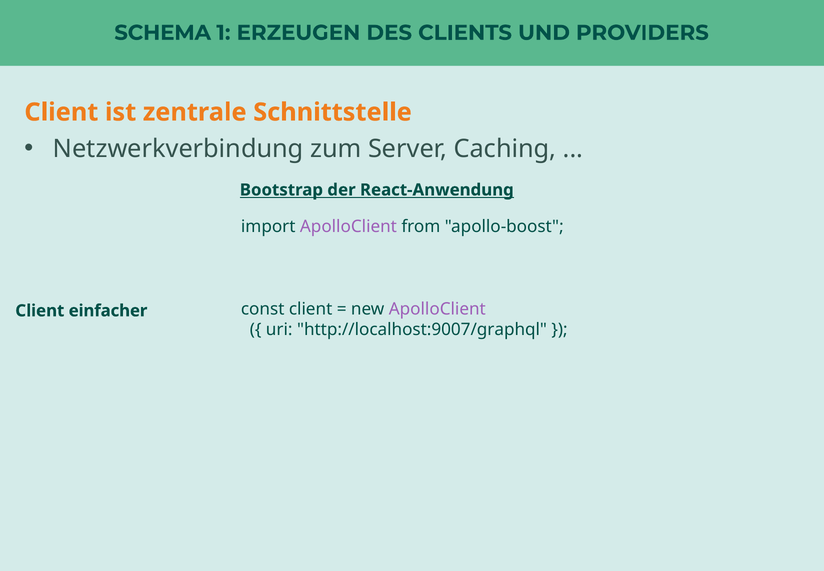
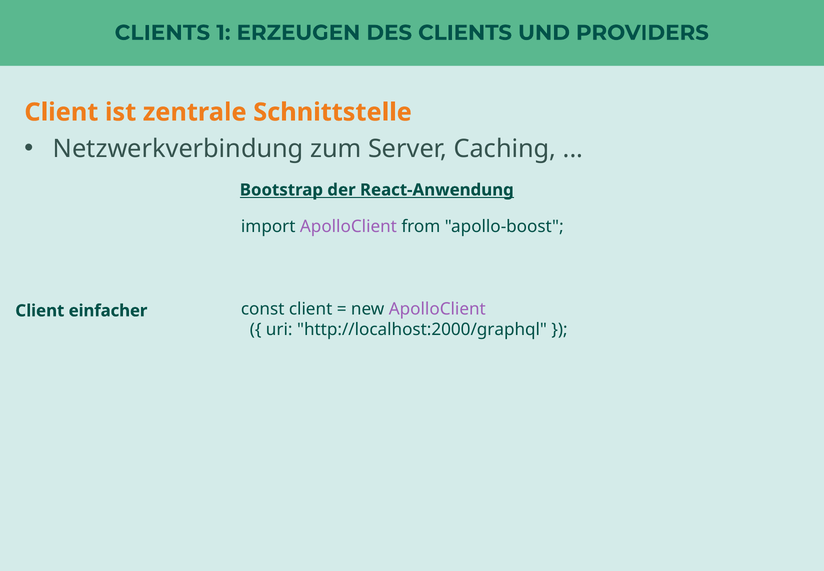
SCHEMA at (163, 33): SCHEMA -> CLIENTS
http://localhost:9007/graphql: http://localhost:9007/graphql -> http://localhost:2000/graphql
